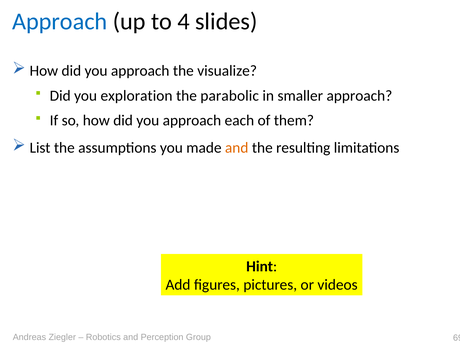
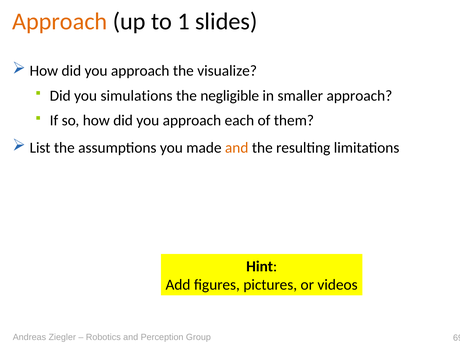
Approach at (60, 21) colour: blue -> orange
4: 4 -> 1
exploration: exploration -> simulations
parabolic: parabolic -> negligible
